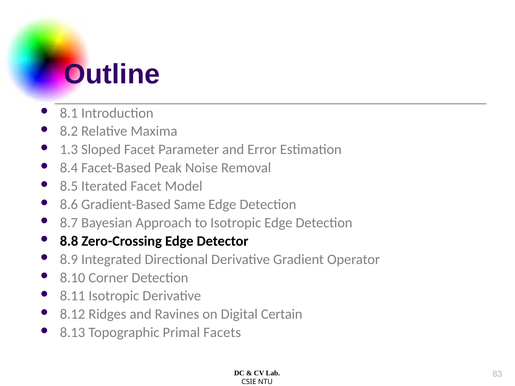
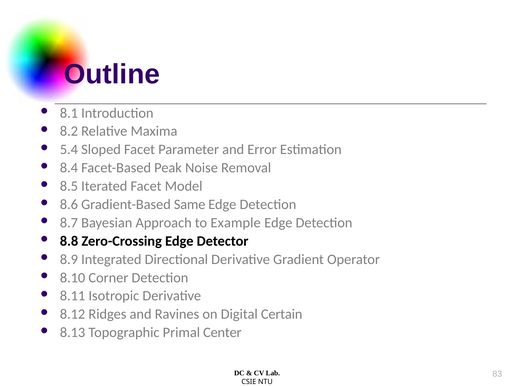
1.3: 1.3 -> 5.4
to Isotropic: Isotropic -> Example
Facets: Facets -> Center
